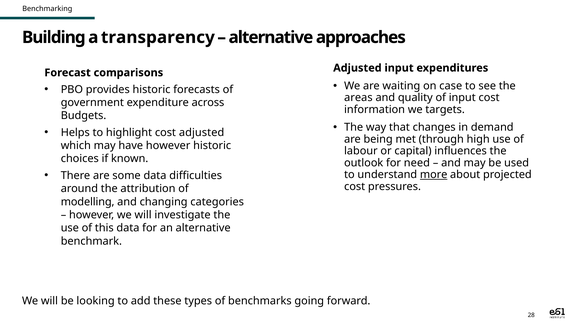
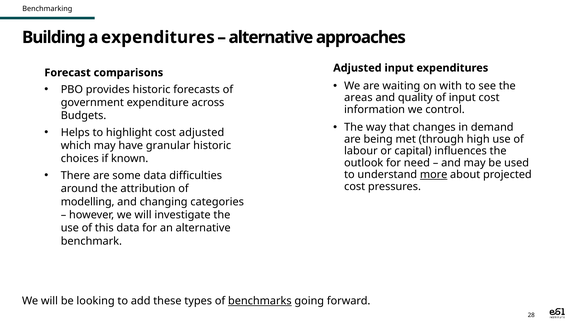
a transparency: transparency -> expenditures
case: case -> with
targets: targets -> control
have however: however -> granular
benchmarks underline: none -> present
